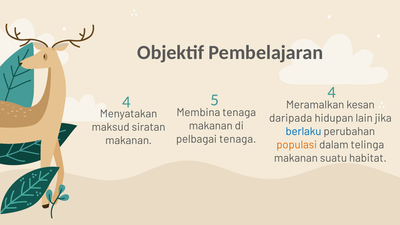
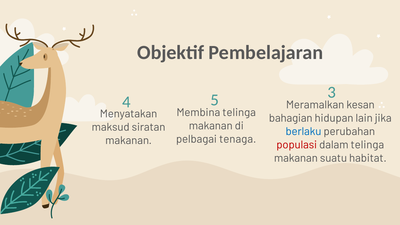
5 4: 4 -> 3
Membina tenaga: tenaga -> telinga
daripada: daripada -> bahagian
populasi colour: orange -> red
